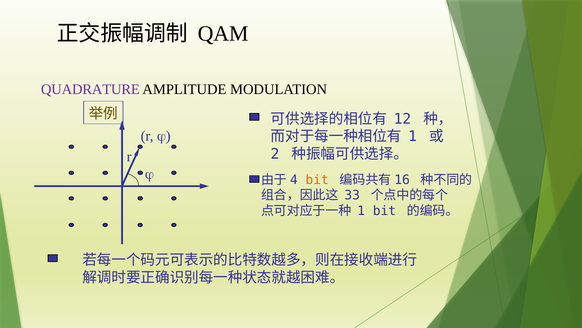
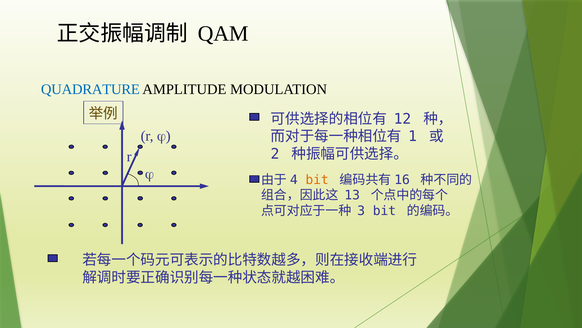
QUADRATURE colour: purple -> blue
33: 33 -> 13
1 at (361, 211): 1 -> 3
